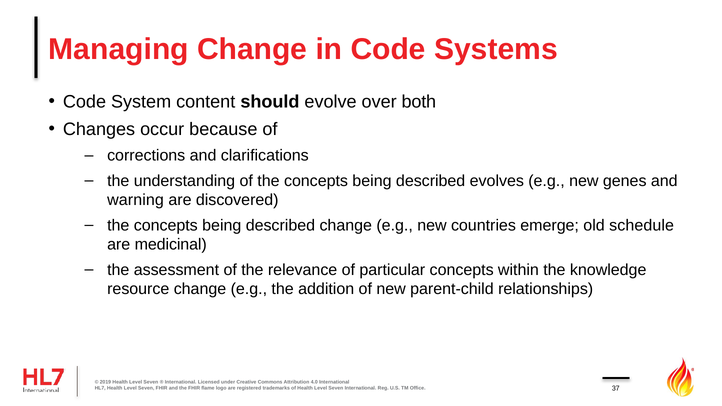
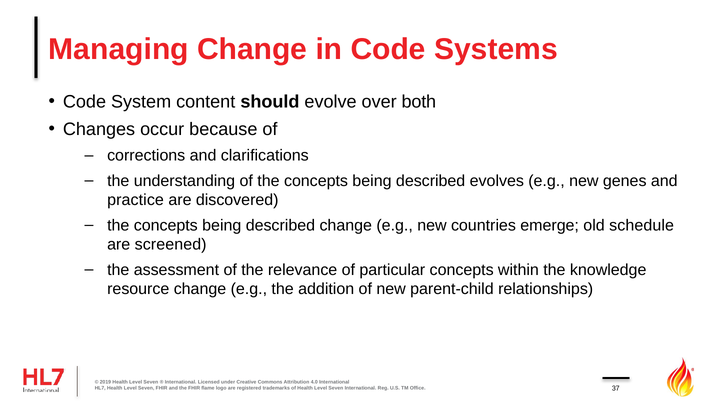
warning: warning -> practice
medicinal: medicinal -> screened
